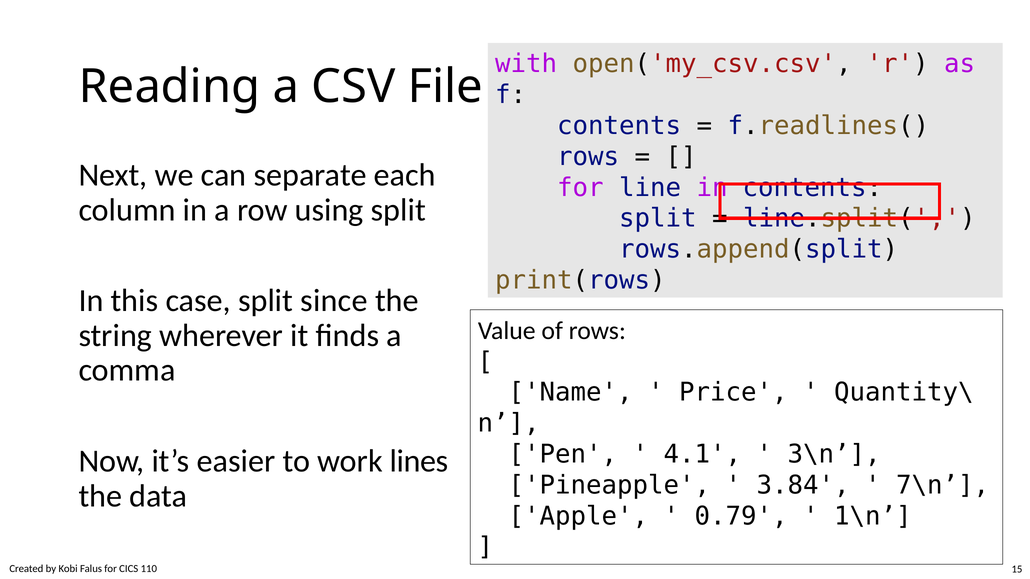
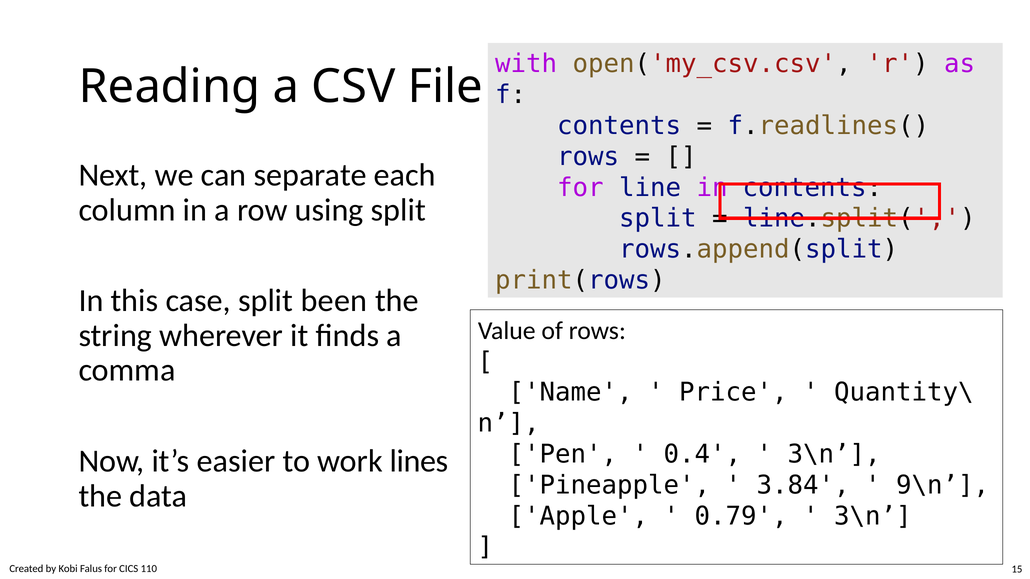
since: since -> been
4.1: 4.1 -> 0.4
7\n: 7\n -> 9\n
1\n at (873, 516): 1\n -> 3\n
